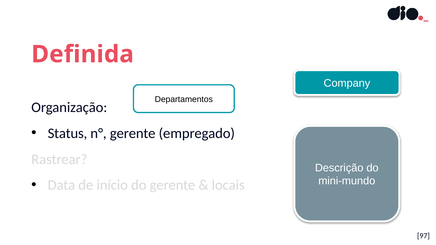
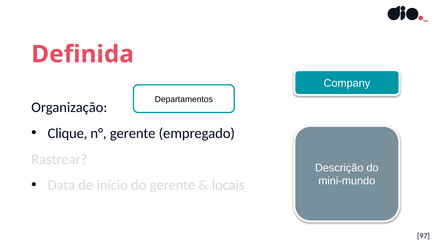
Status: Status -> Clique
